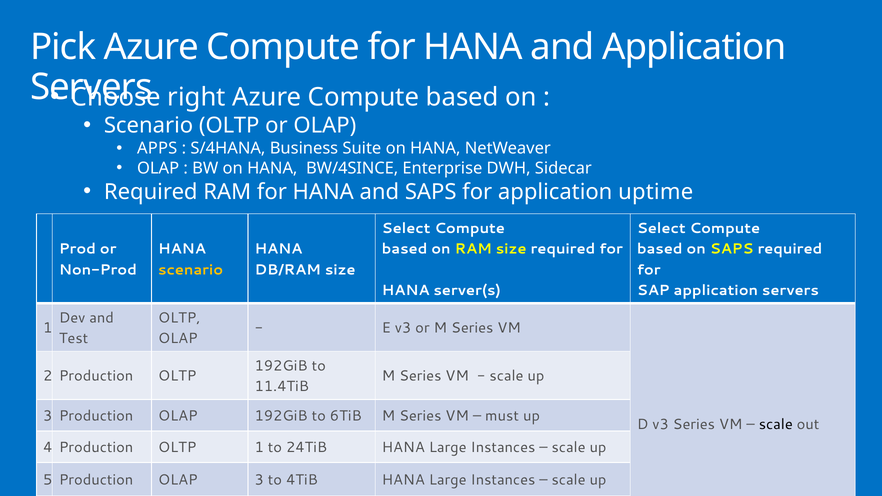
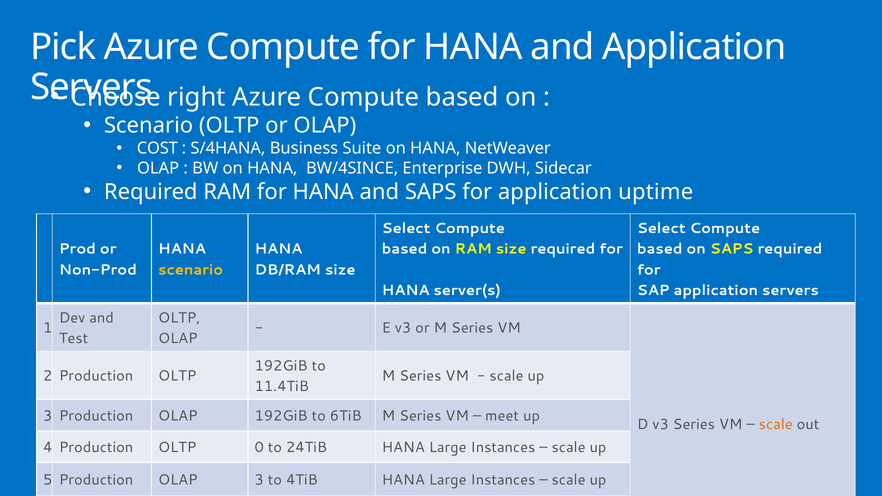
APPS: APPS -> COST
must: must -> meet
scale at (776, 425) colour: black -> orange
OLTP 1: 1 -> 0
